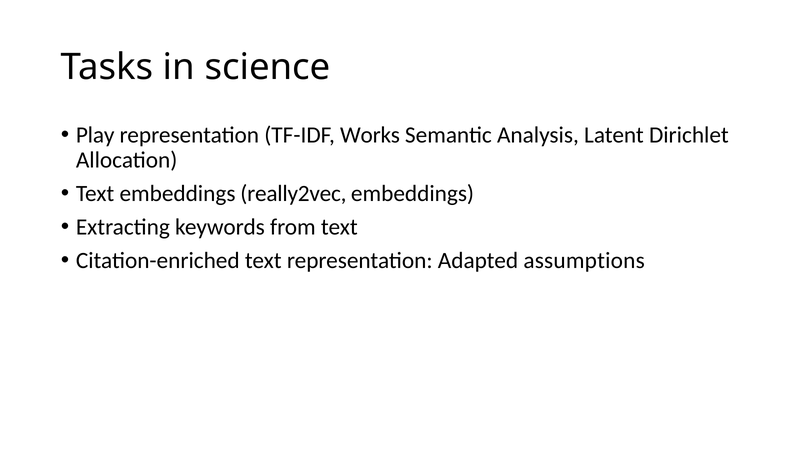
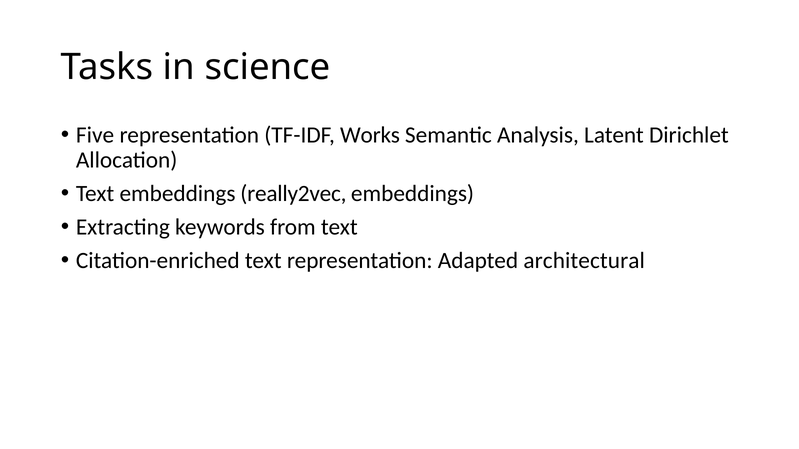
Play: Play -> Five
assumptions: assumptions -> architectural
